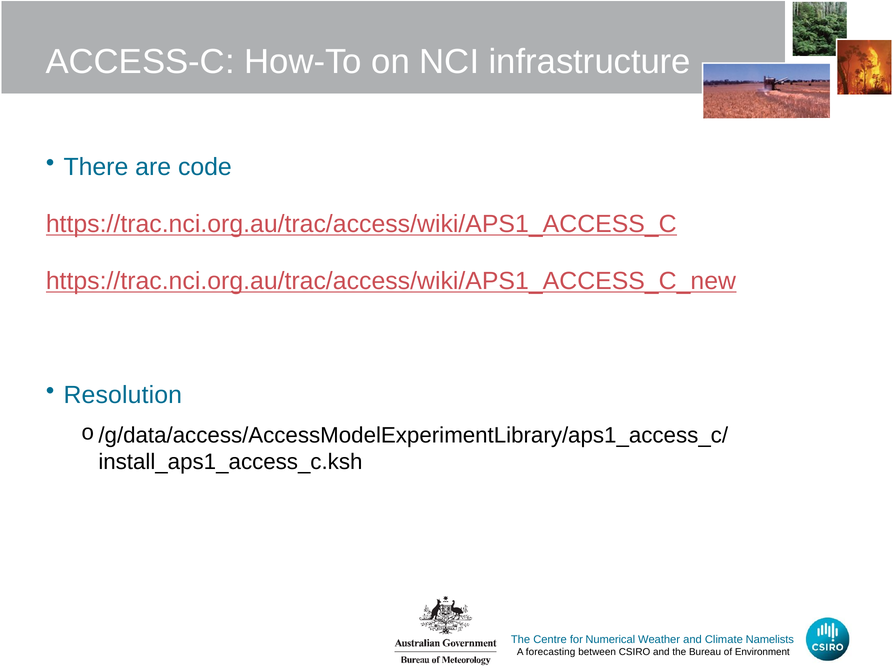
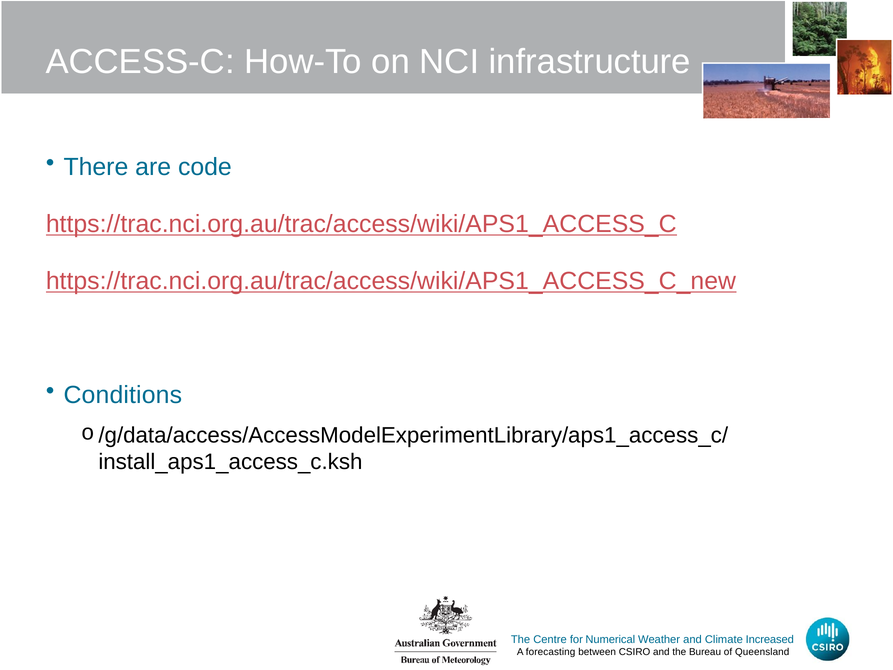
Resolution: Resolution -> Conditions
Namelists: Namelists -> Increased
Environment: Environment -> Queensland
